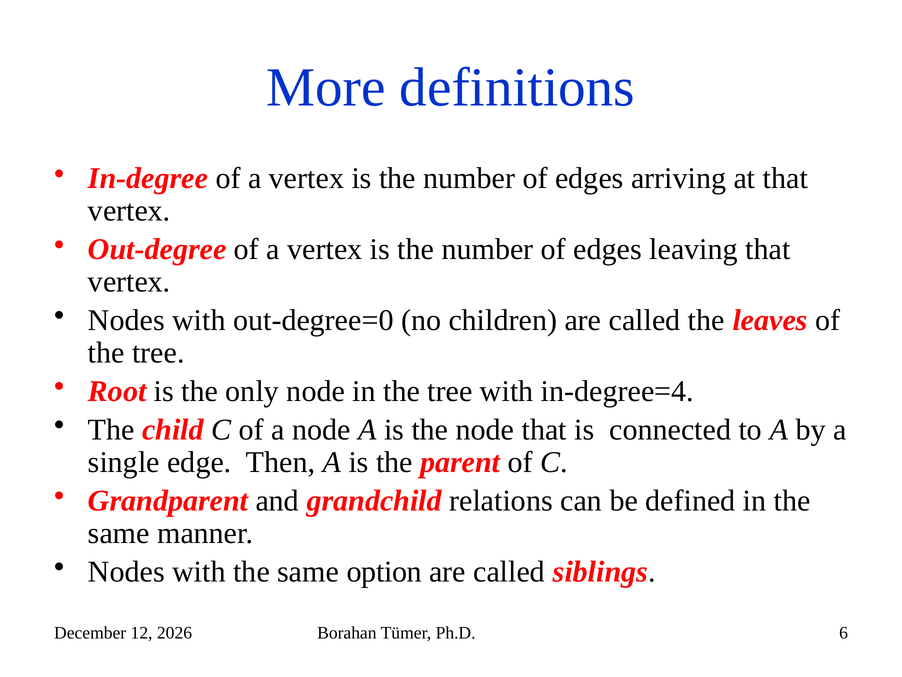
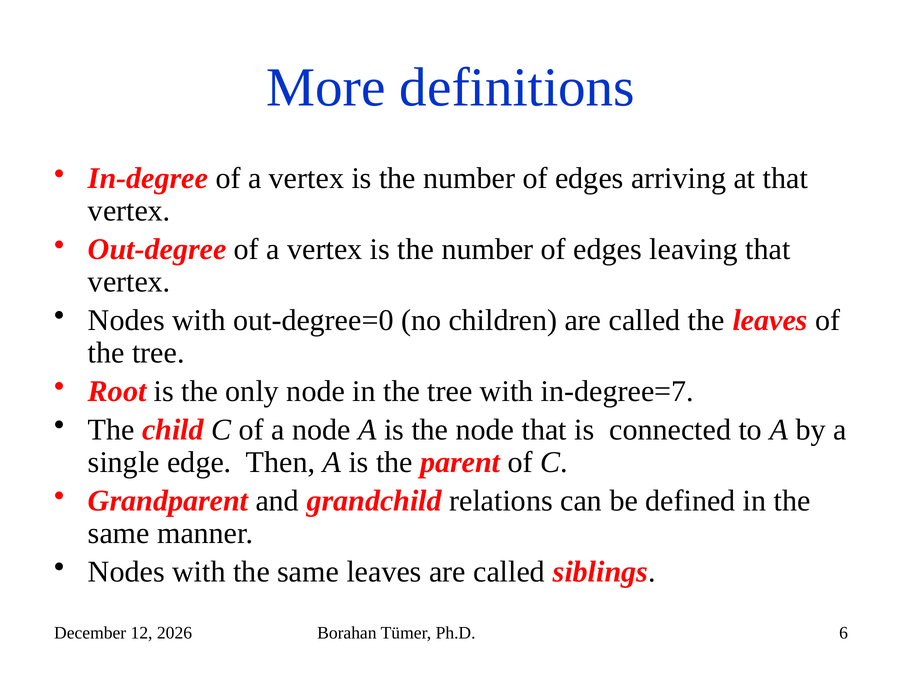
in-degree=4: in-degree=4 -> in-degree=7
same option: option -> leaves
